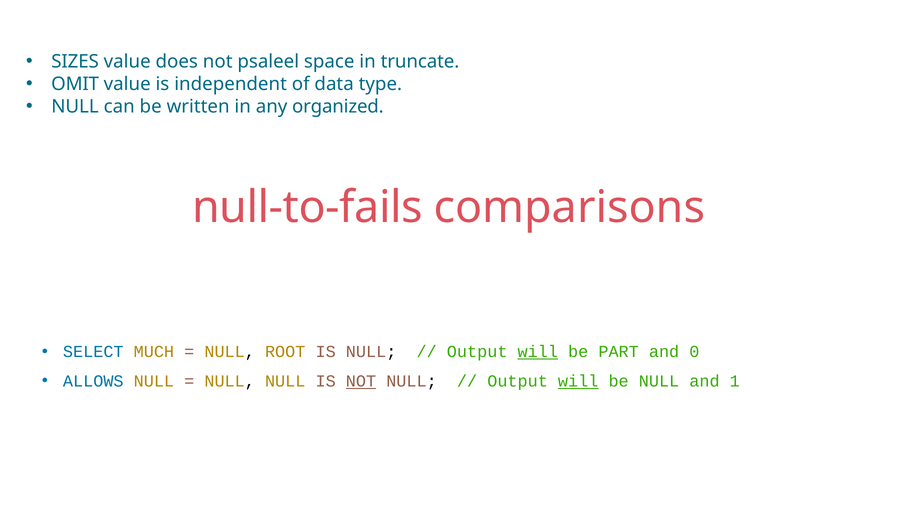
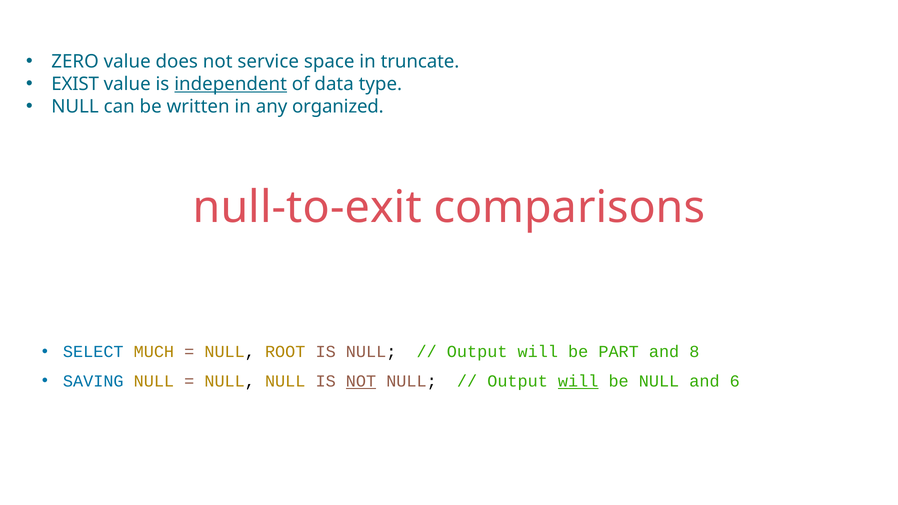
SIZES: SIZES -> ZERO
psaleel: psaleel -> service
OMIT: OMIT -> EXIST
independent underline: none -> present
null-to-fails: null-to-fails -> null-to-exit
will at (538, 352) underline: present -> none
0: 0 -> 8
ALLOWS: ALLOWS -> SAVING
1: 1 -> 6
